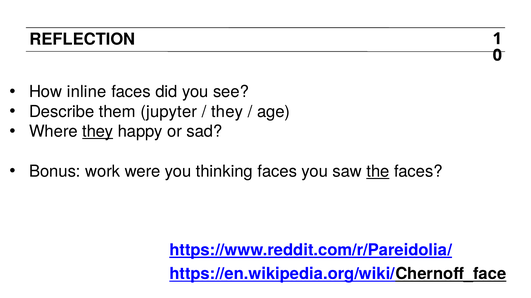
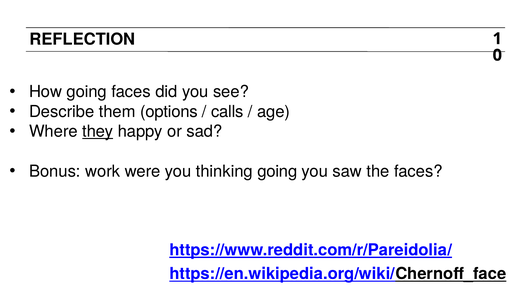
How inline: inline -> going
jupyter: jupyter -> options
they at (227, 112): they -> calls
thinking faces: faces -> going
the underline: present -> none
